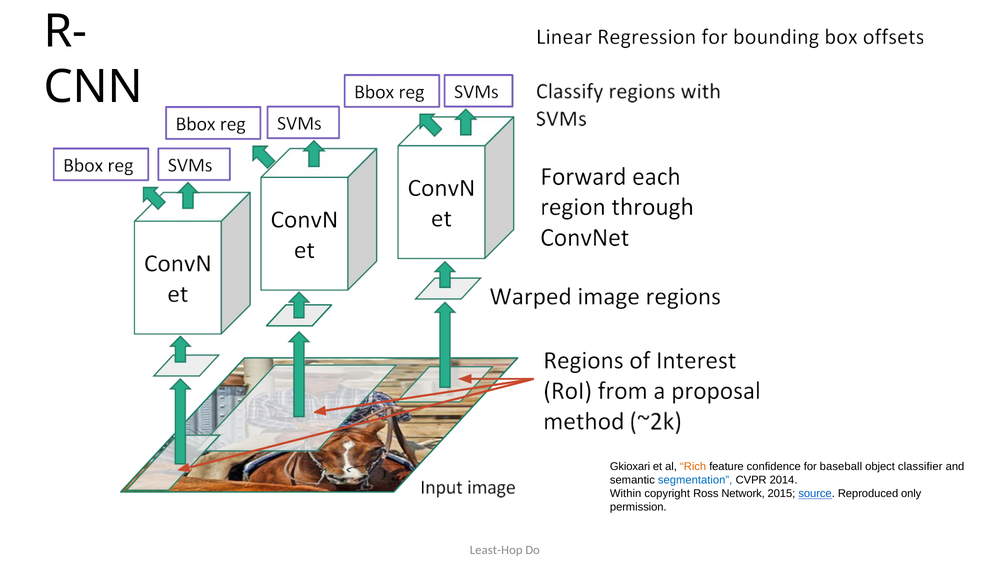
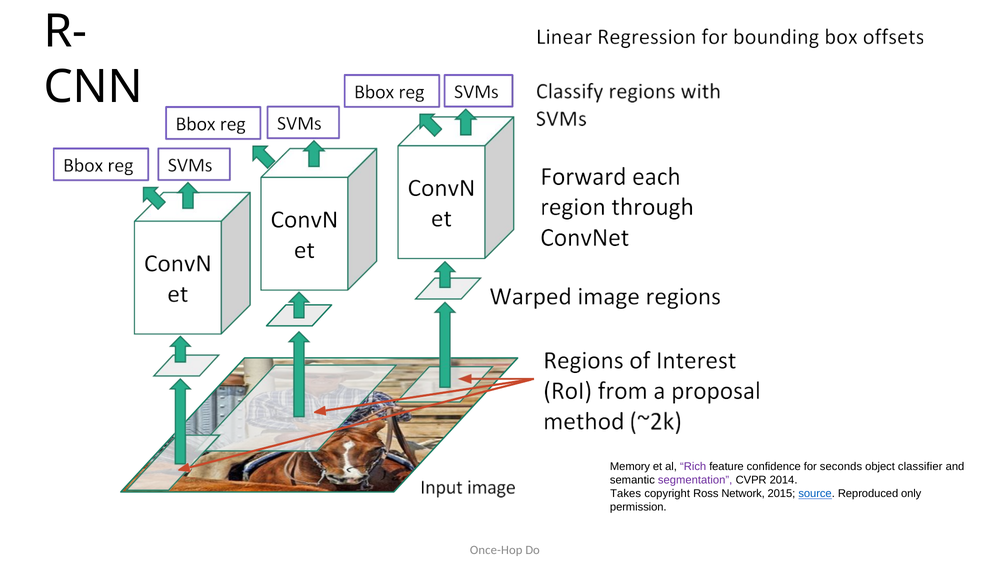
Gkioxari: Gkioxari -> Memory
Rich colour: orange -> purple
baseball: baseball -> seconds
segmentation colour: blue -> purple
Within: Within -> Takes
Least-Hop: Least-Hop -> Once-Hop
